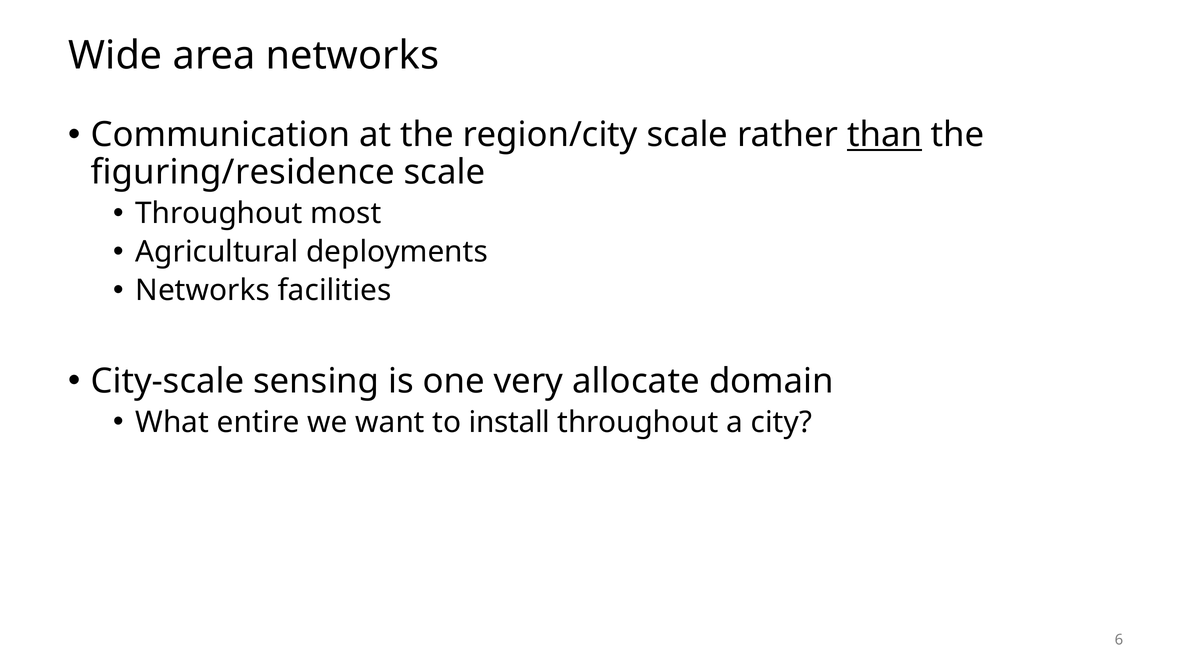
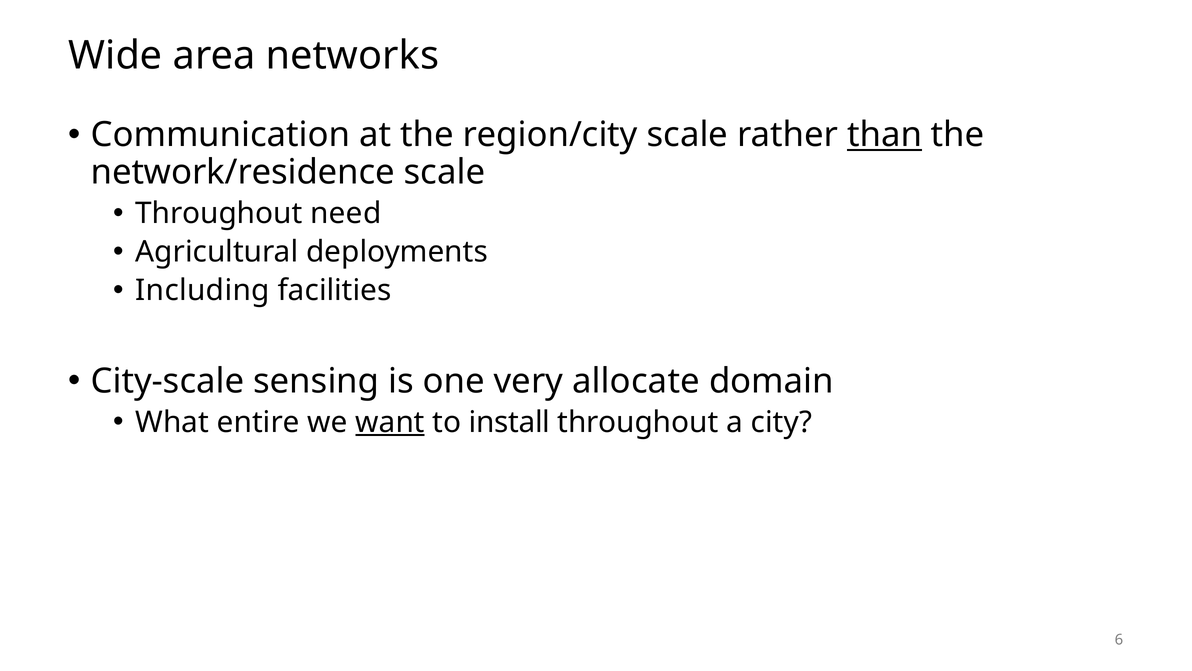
figuring/residence: figuring/residence -> network/residence
most: most -> need
Networks at (203, 290): Networks -> Including
want underline: none -> present
